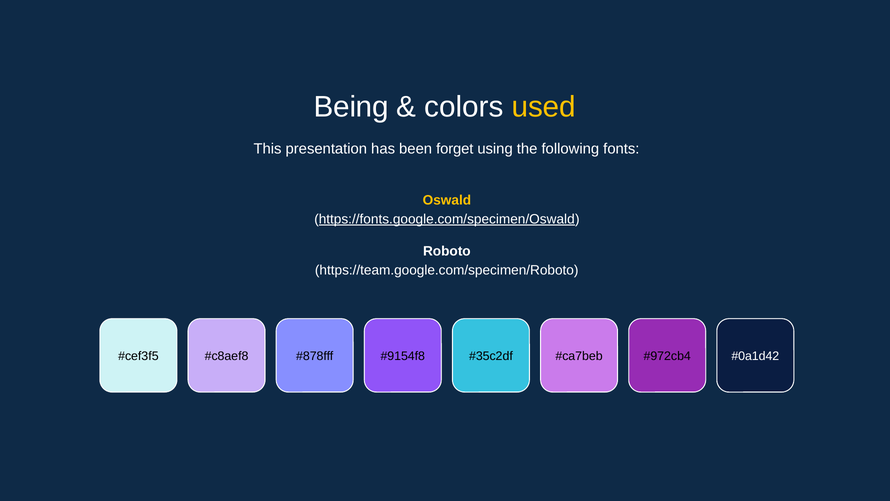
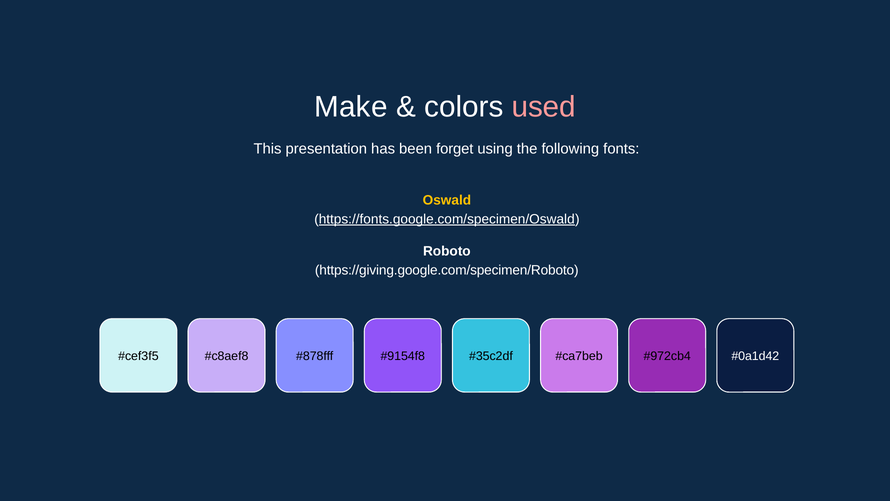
Being: Being -> Make
used colour: yellow -> pink
https://team.google.com/specimen/Roboto: https://team.google.com/specimen/Roboto -> https://giving.google.com/specimen/Roboto
